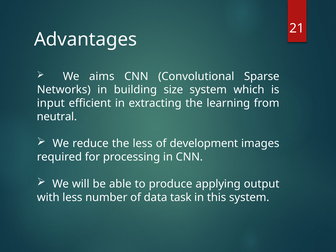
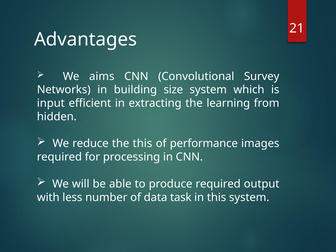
Sparse: Sparse -> Survey
neutral: neutral -> hidden
the less: less -> this
development: development -> performance
produce applying: applying -> required
